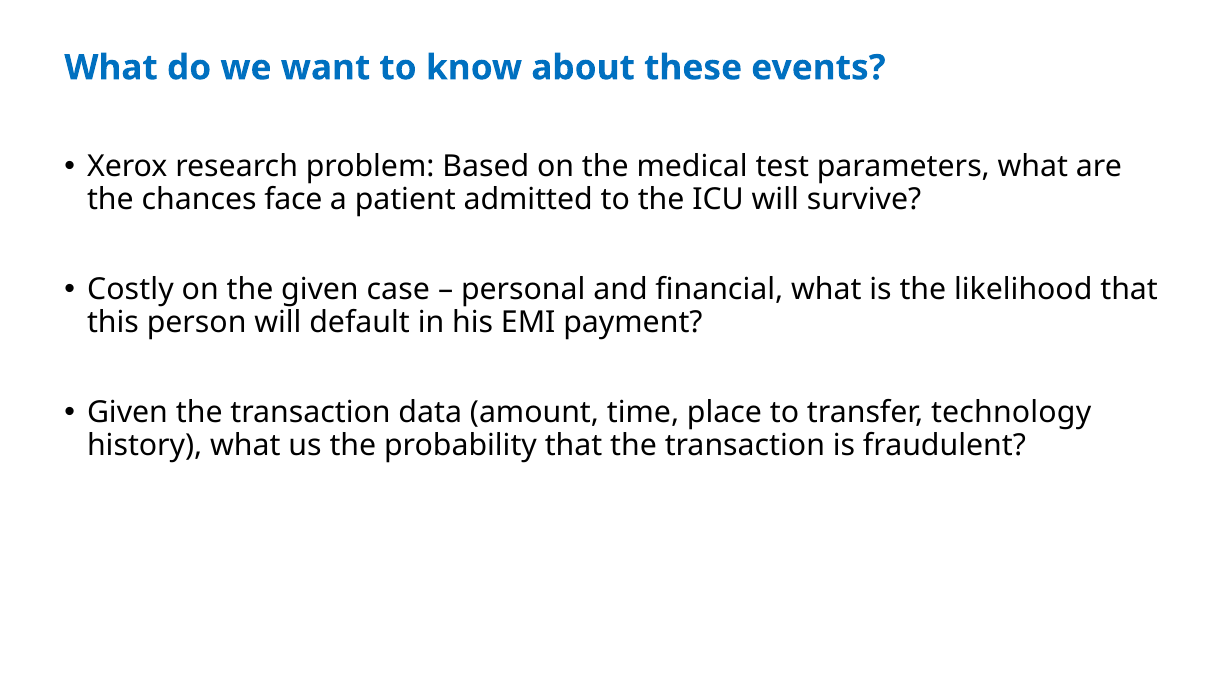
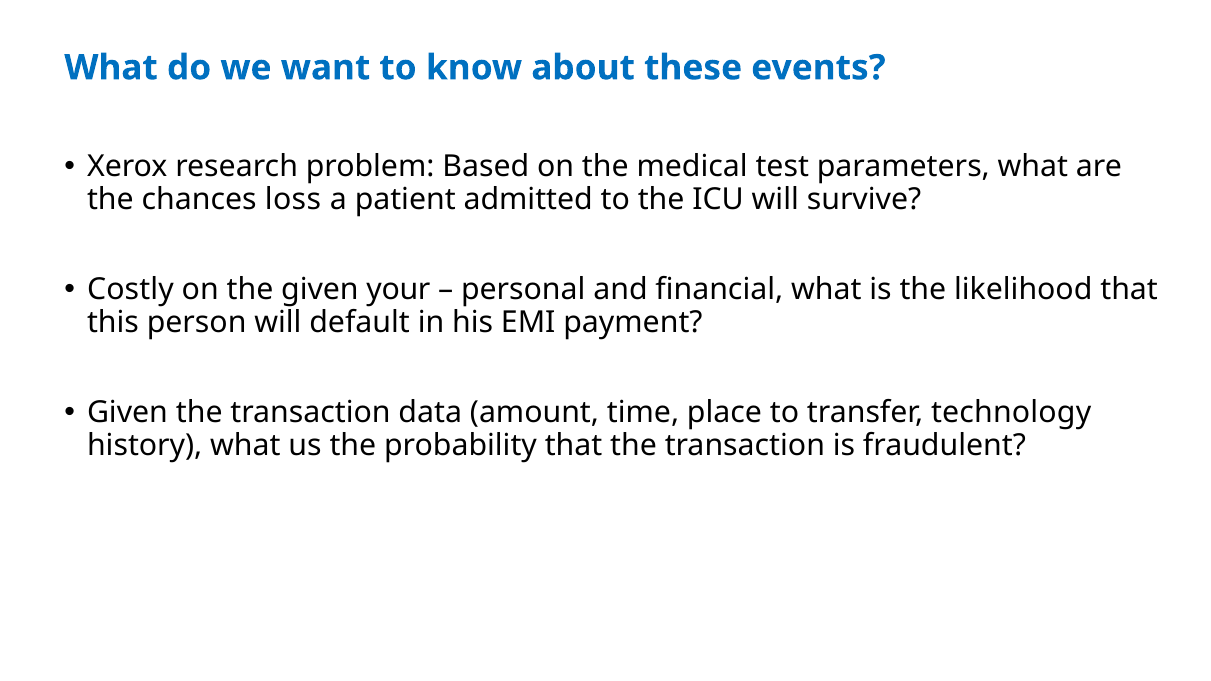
face: face -> loss
case: case -> your
